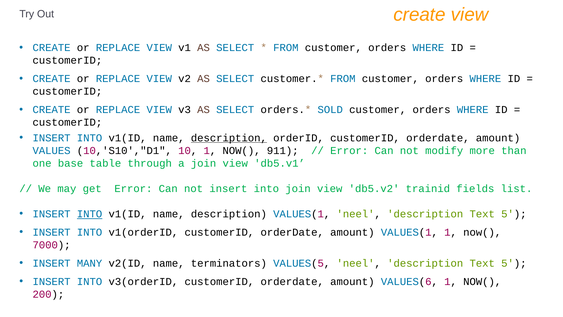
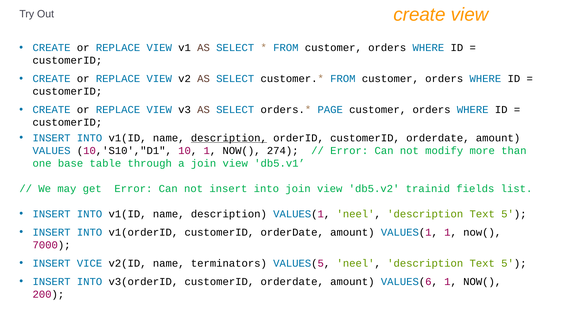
SOLD: SOLD -> PAGE
911: 911 -> 274
INTO at (90, 214) underline: present -> none
MANY: MANY -> VICE
